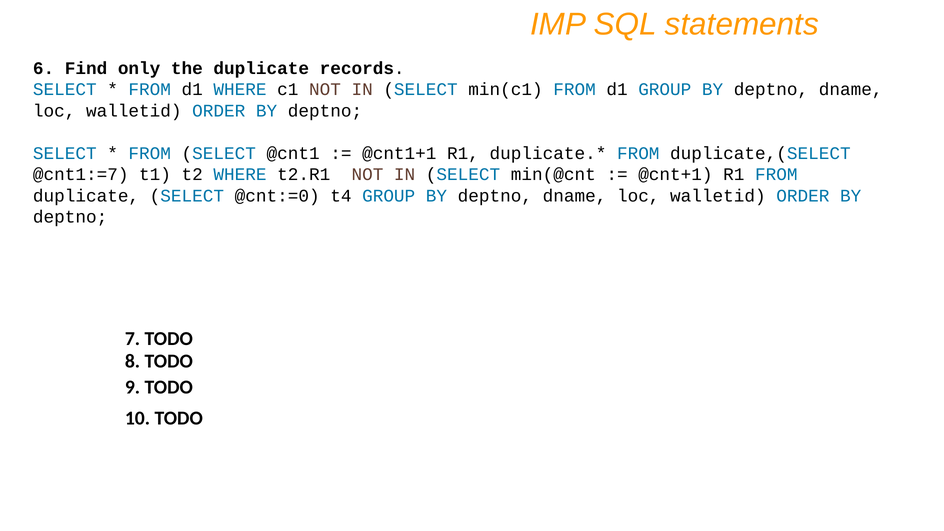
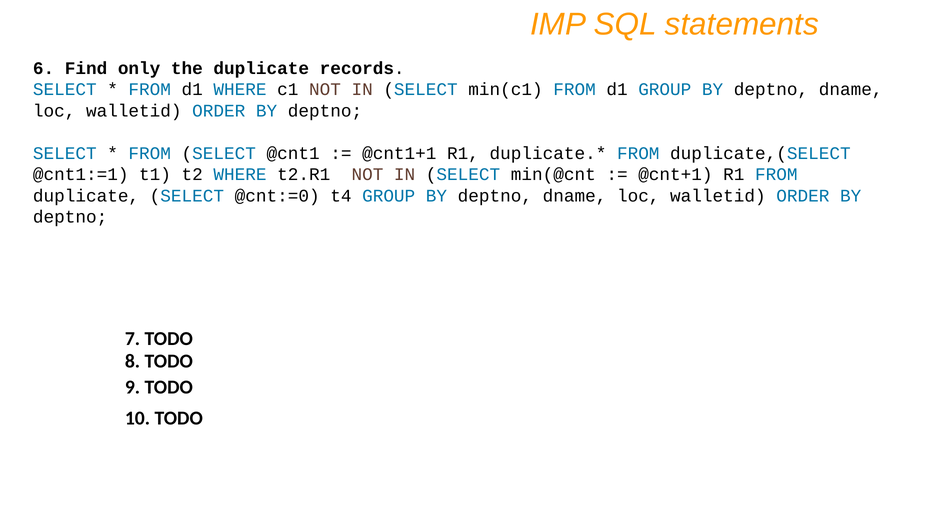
@cnt1:=7: @cnt1:=7 -> @cnt1:=1
